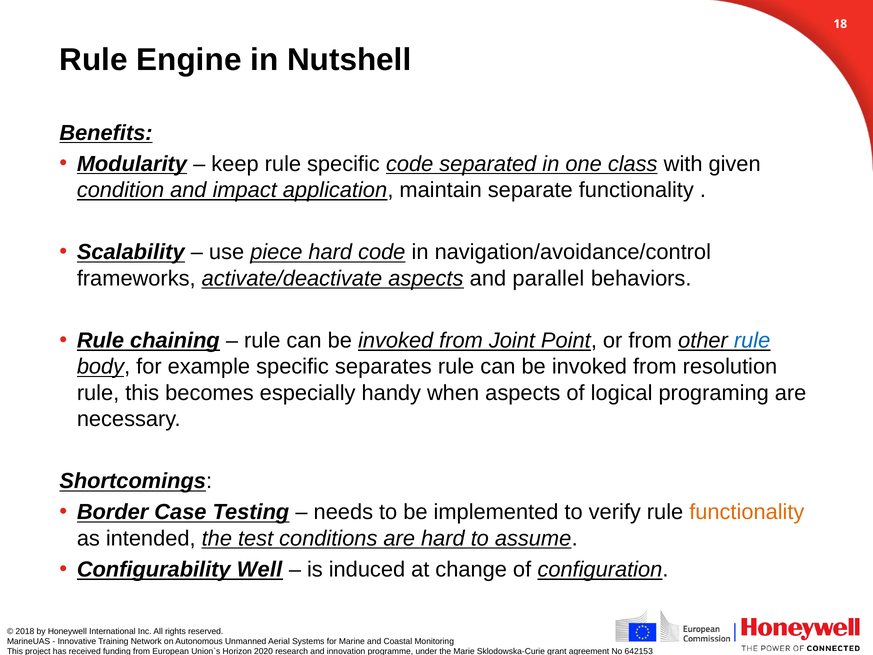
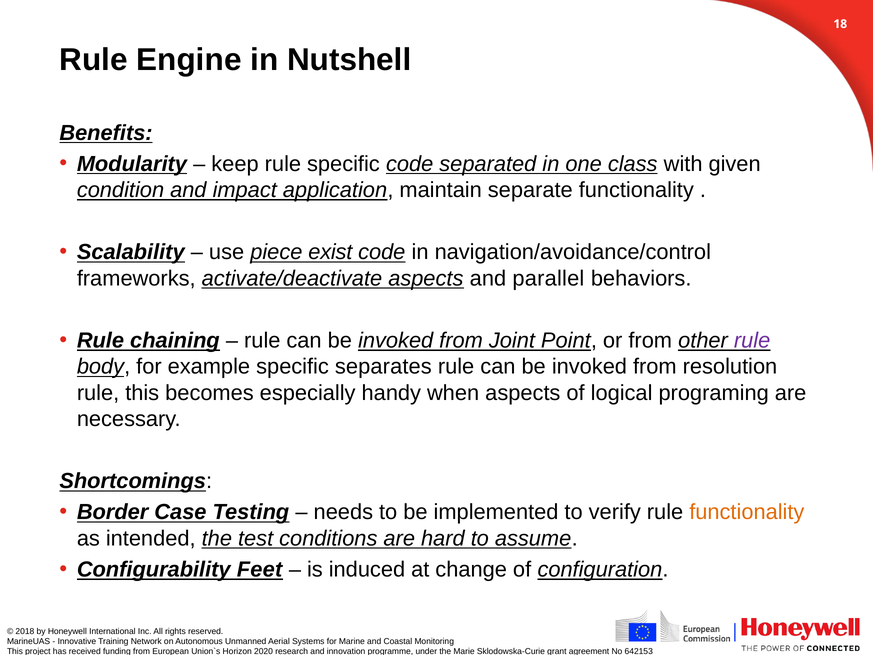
piece hard: hard -> exist
rule at (752, 340) colour: blue -> purple
Well: Well -> Feet
